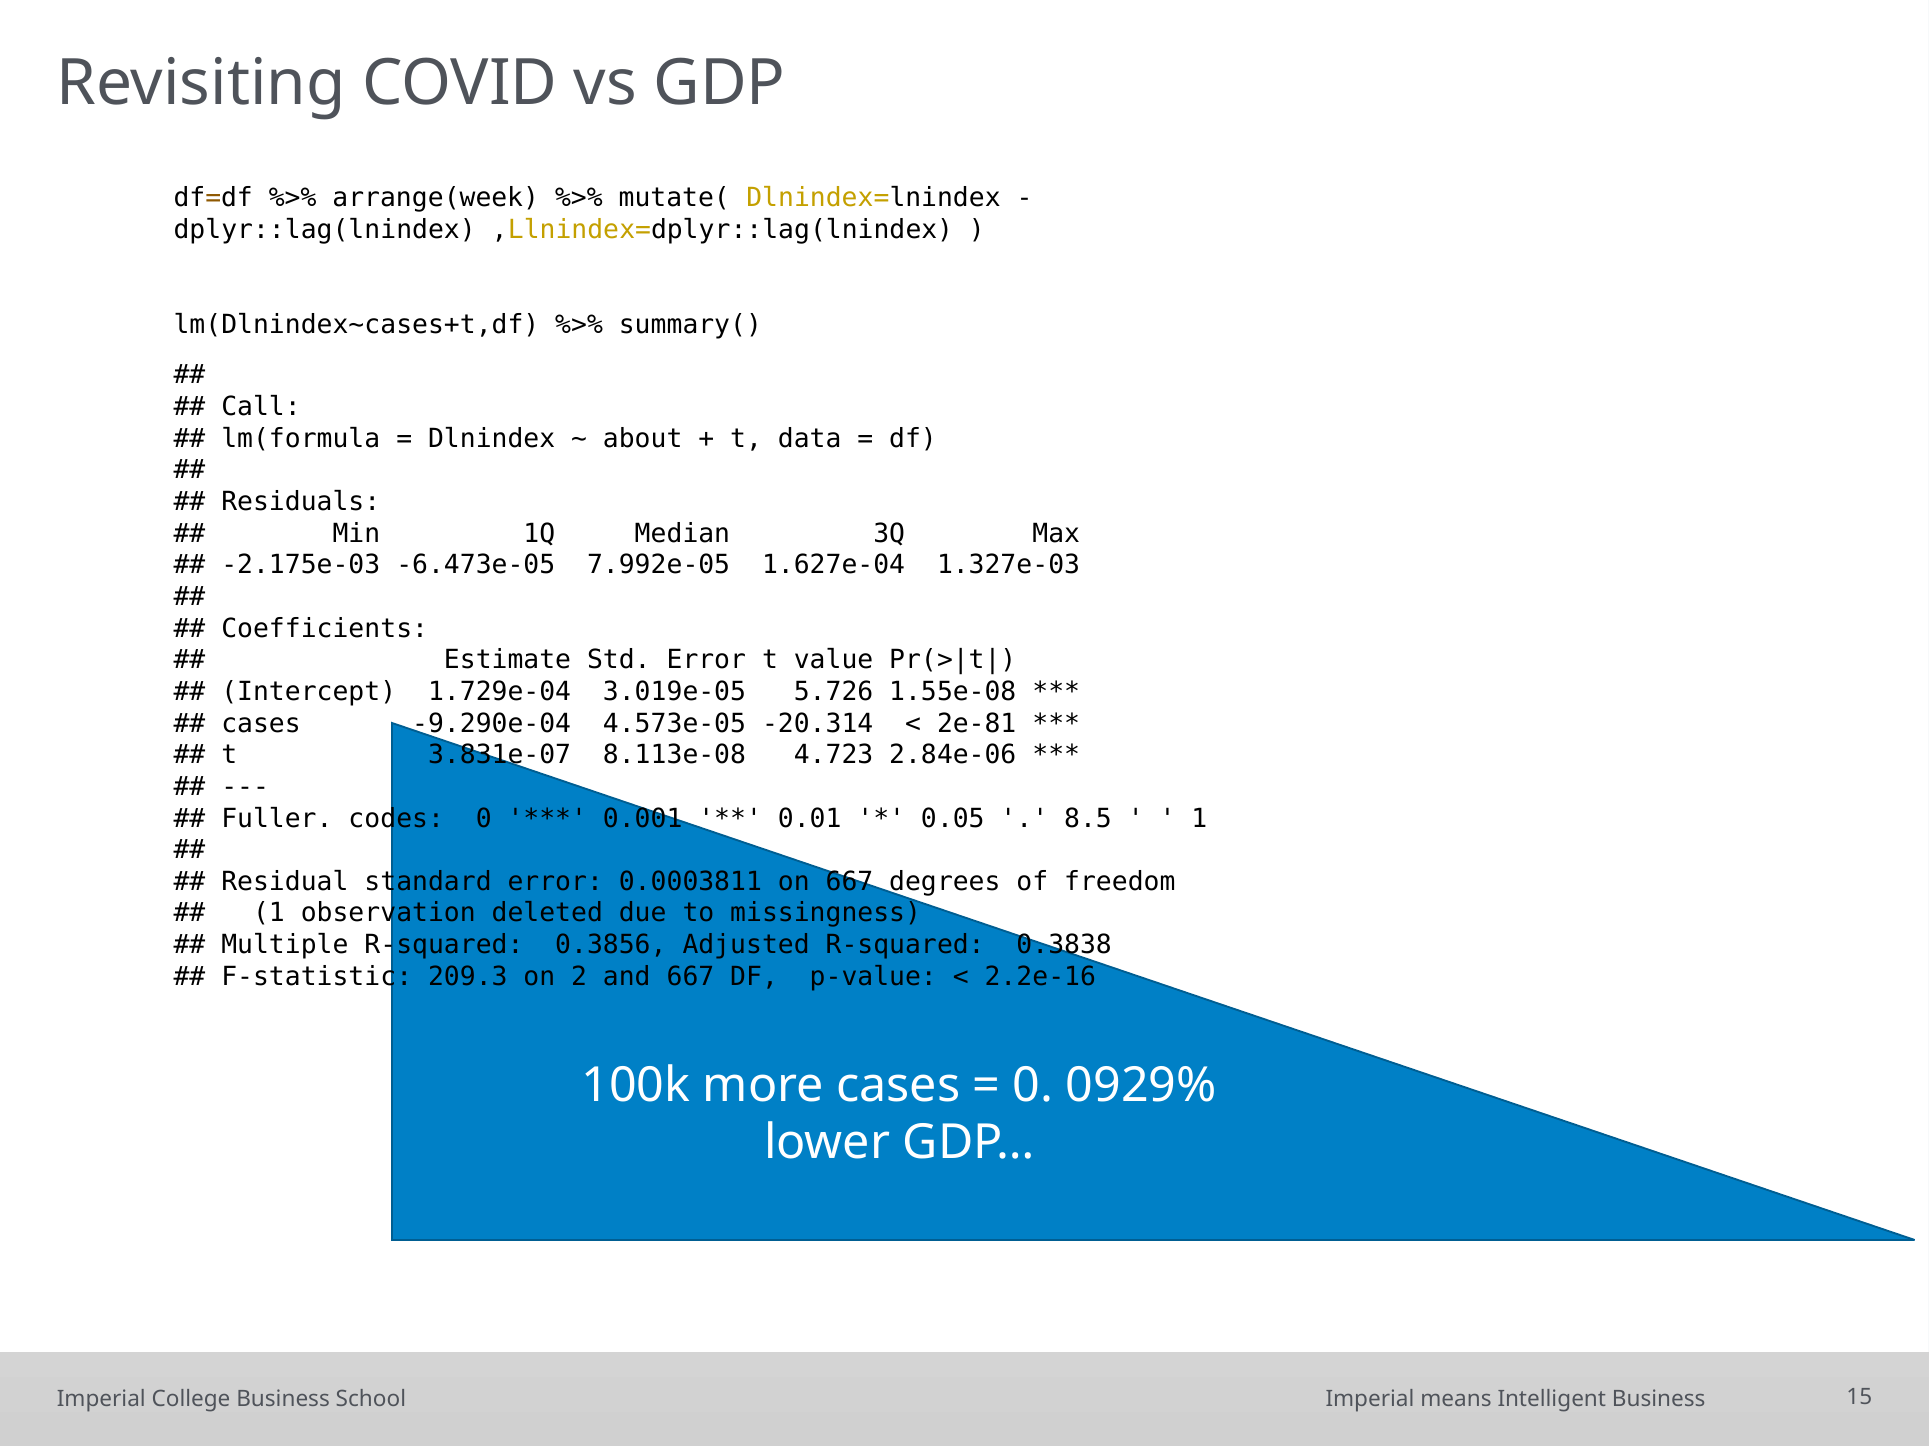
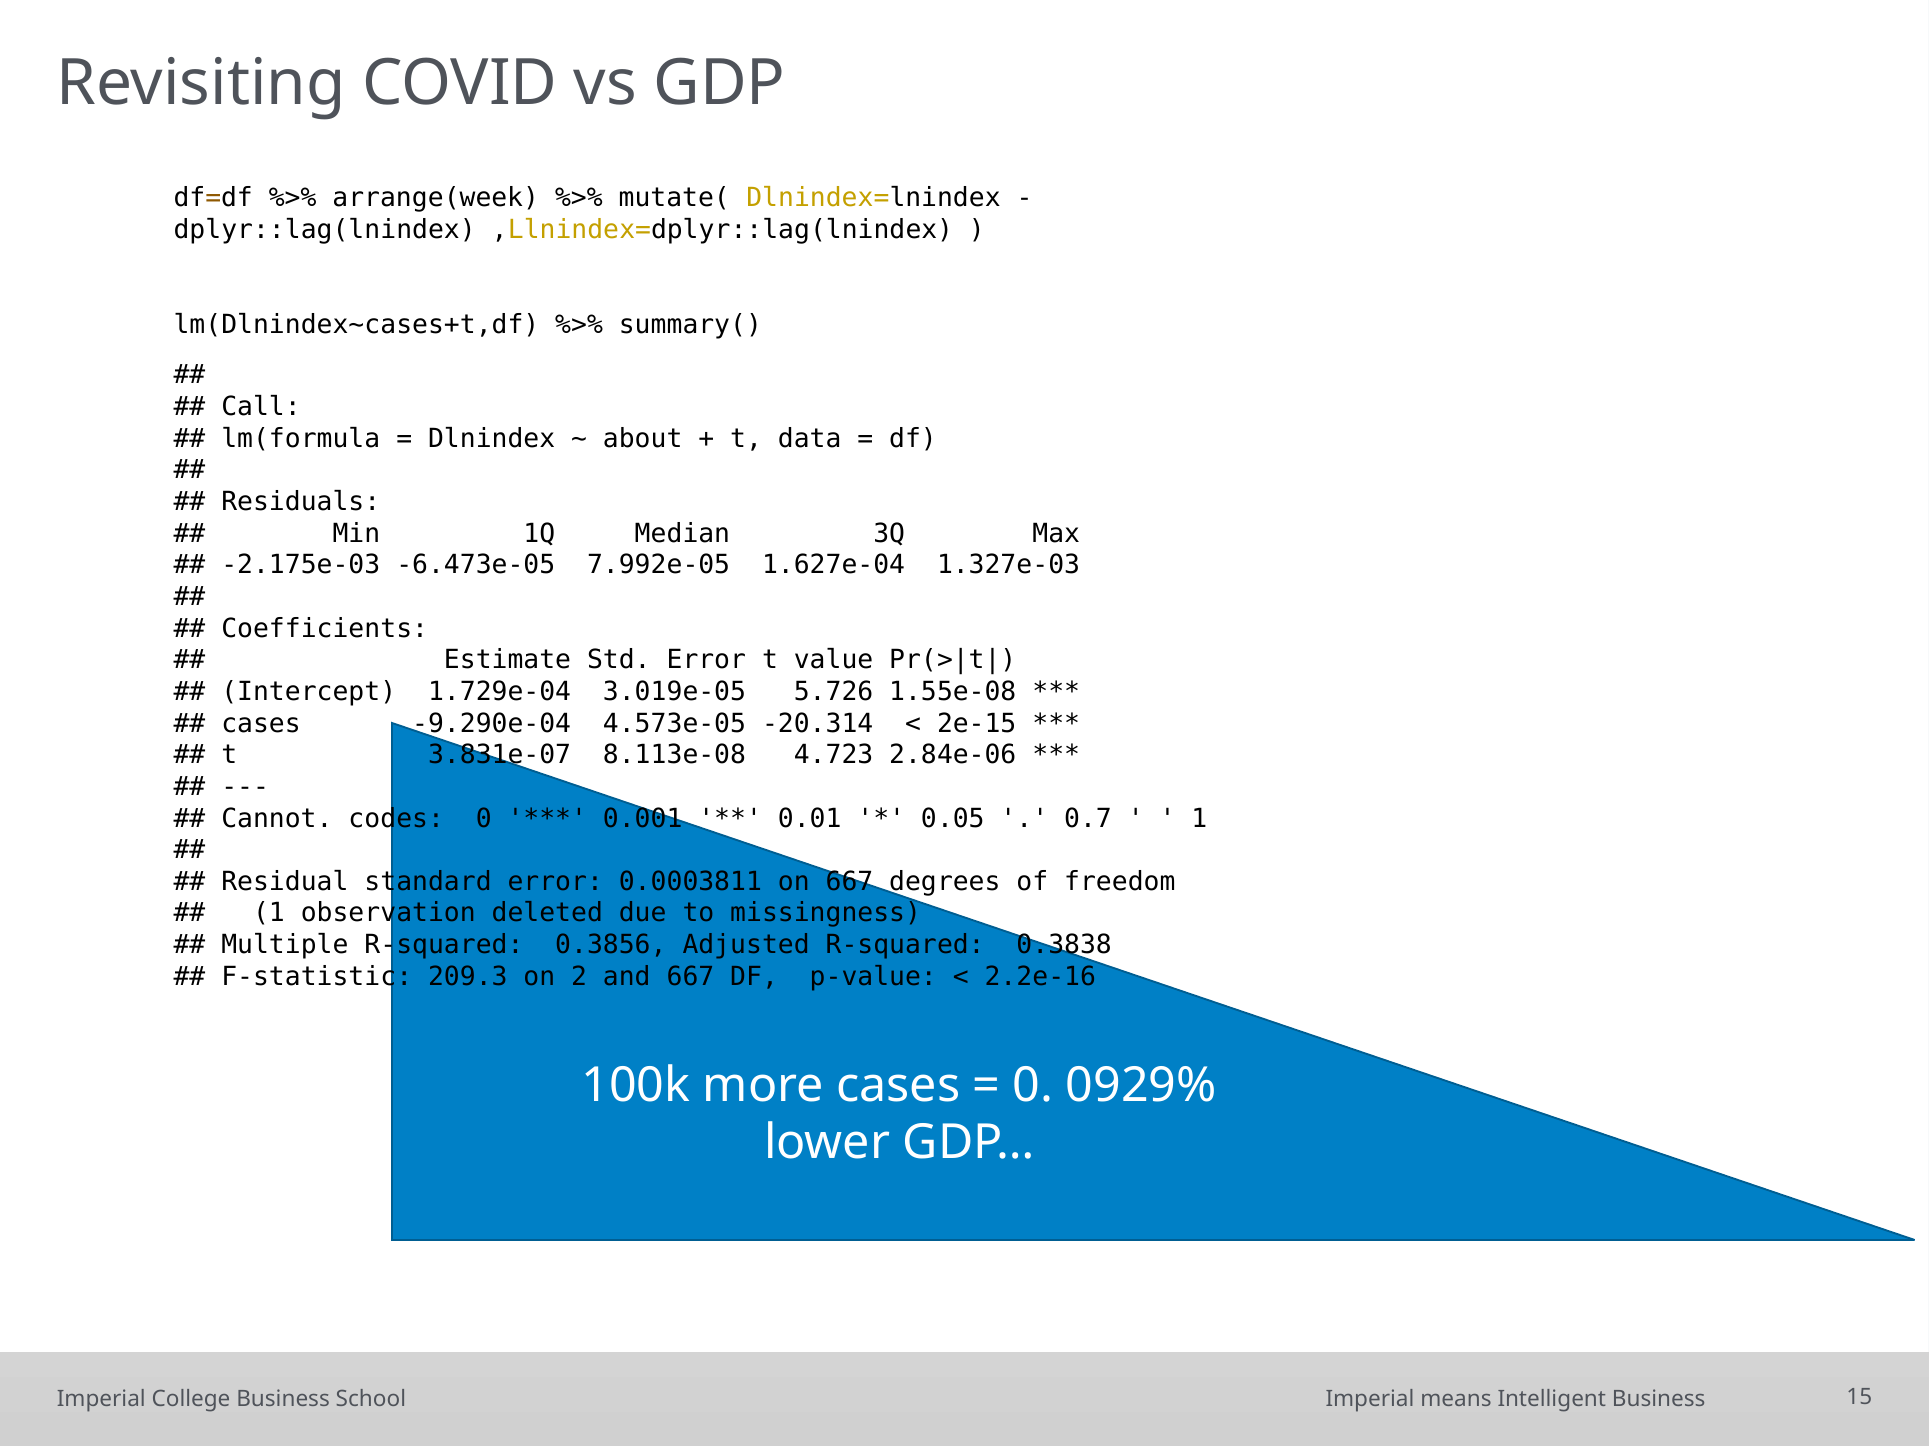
2e-81: 2e-81 -> 2e-15
Fuller: Fuller -> Cannot
8.5: 8.5 -> 0.7
